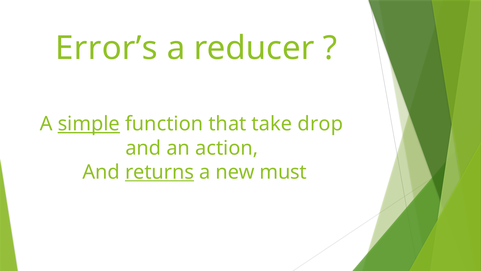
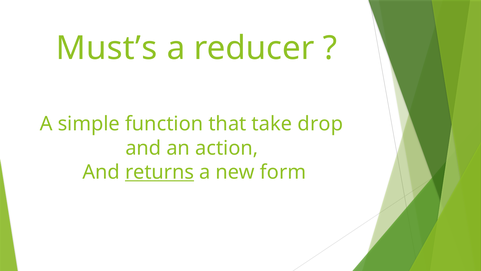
Error’s: Error’s -> Must’s
simple underline: present -> none
must: must -> form
